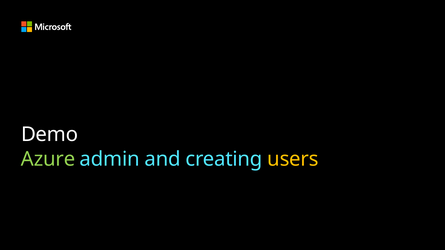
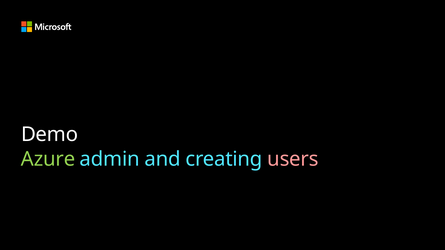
users colour: yellow -> pink
